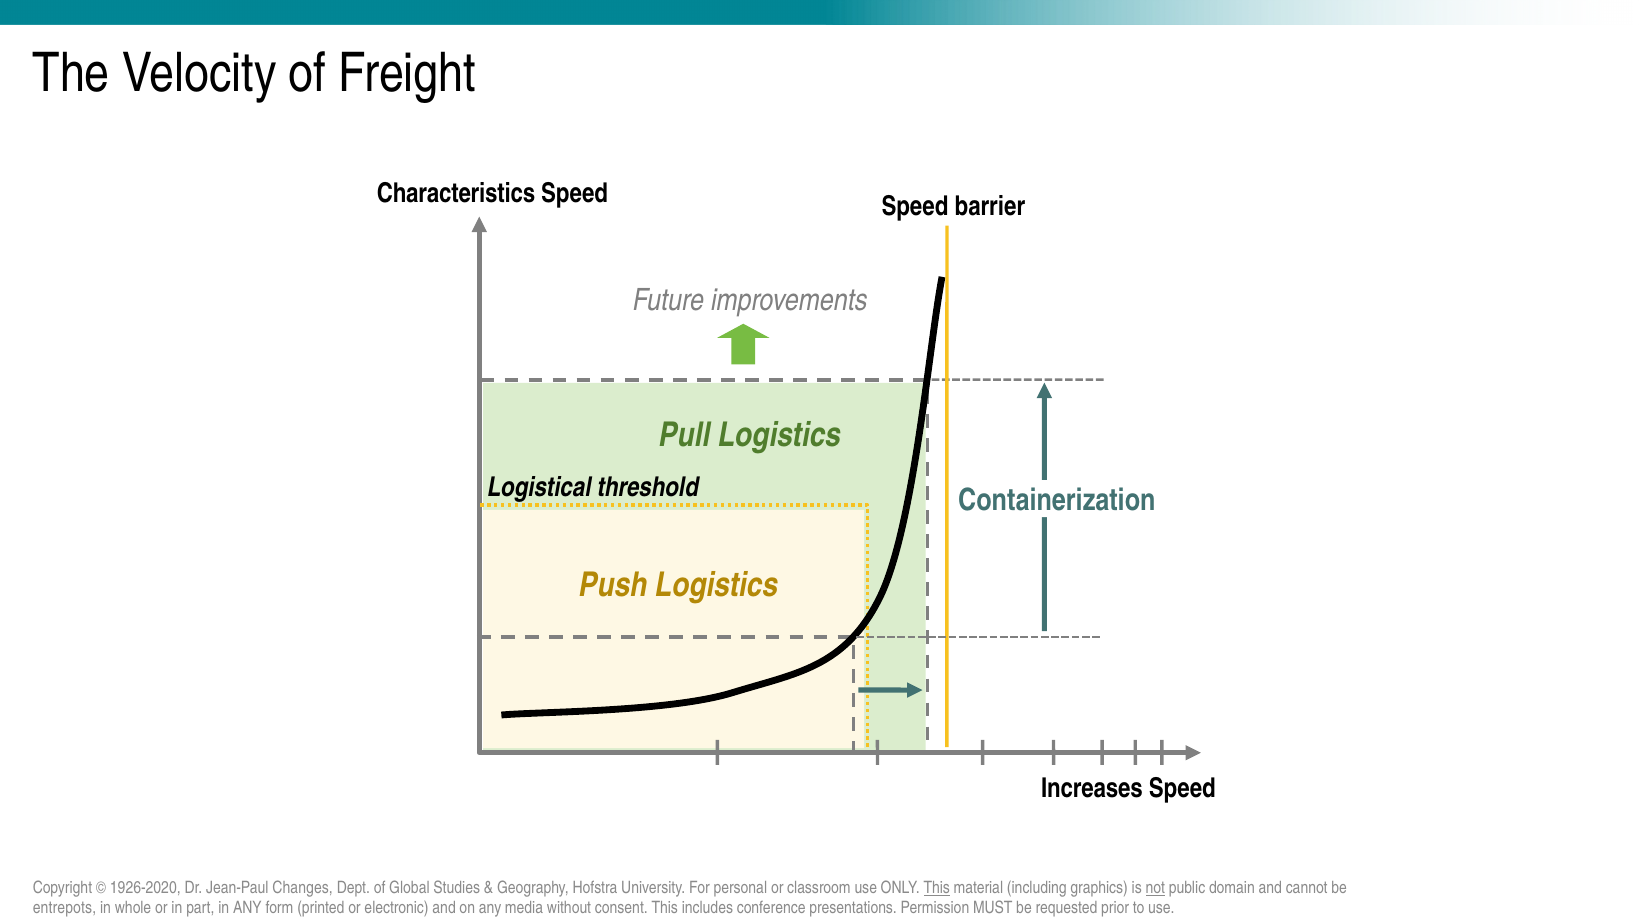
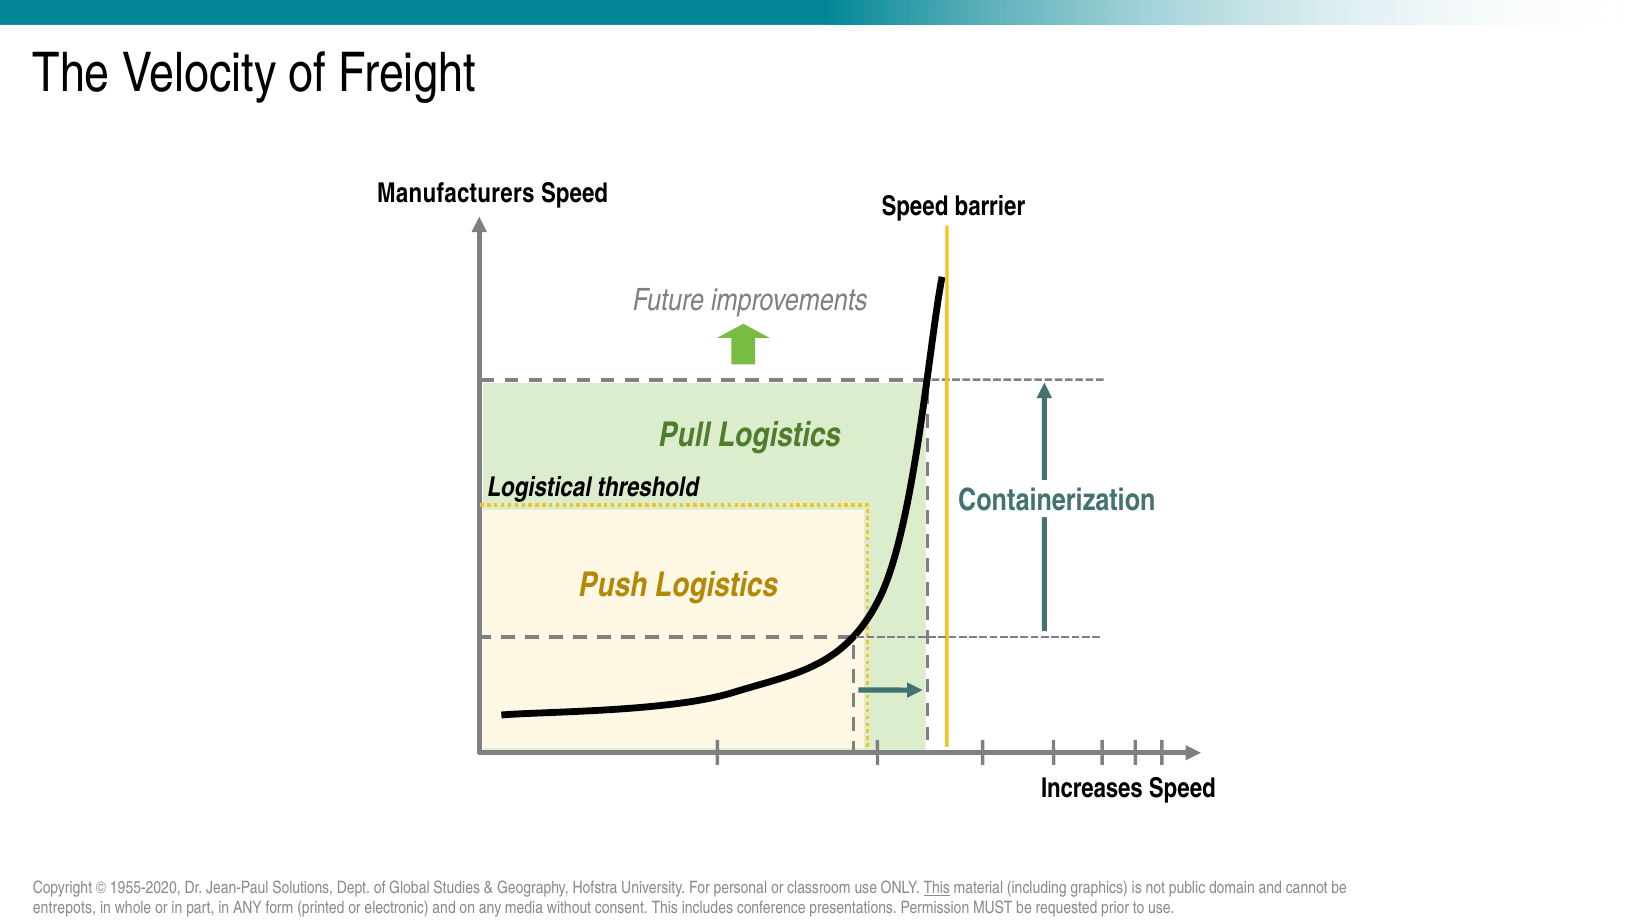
Characteristics: Characteristics -> Manufacturers
1926-2020: 1926-2020 -> 1955-2020
Changes: Changes -> Solutions
not underline: present -> none
